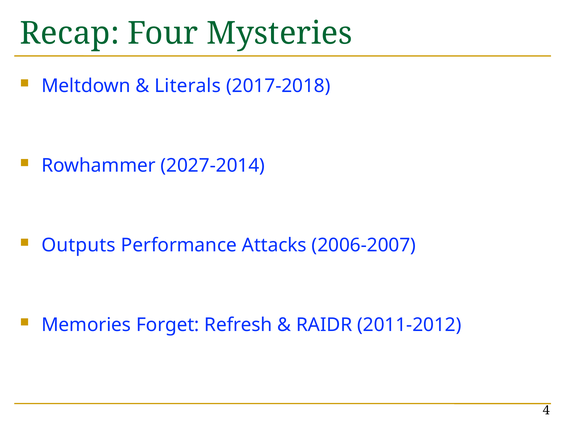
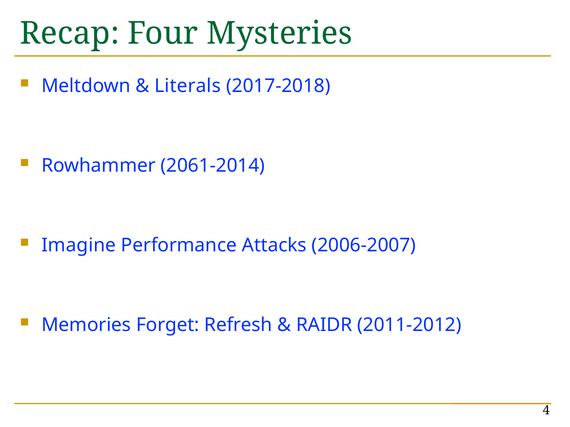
2027-2014: 2027-2014 -> 2061-2014
Outputs: Outputs -> Imagine
